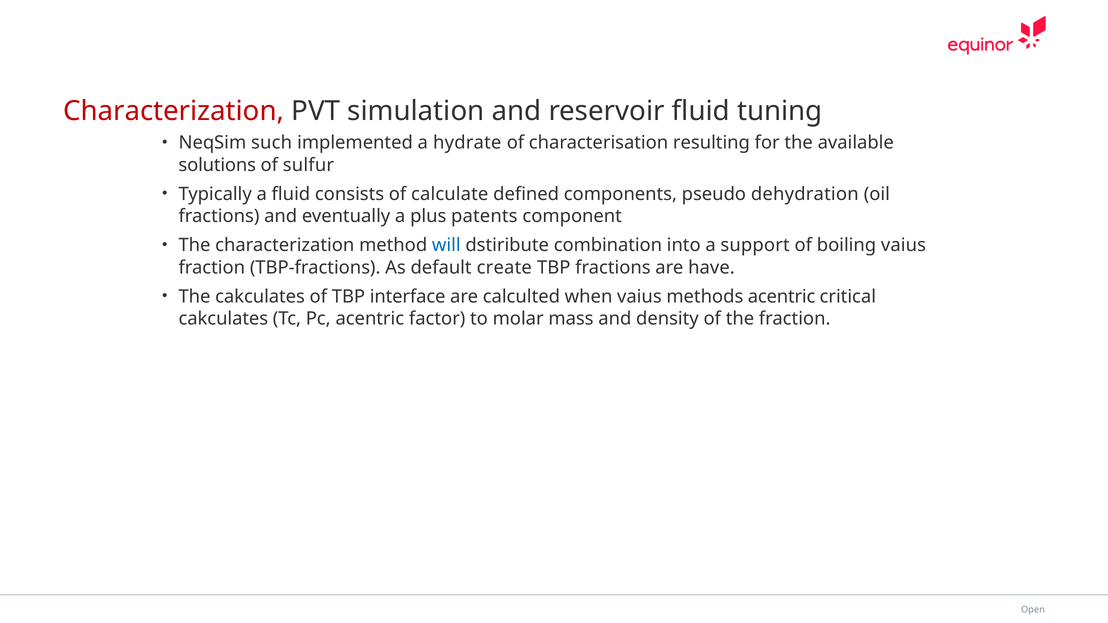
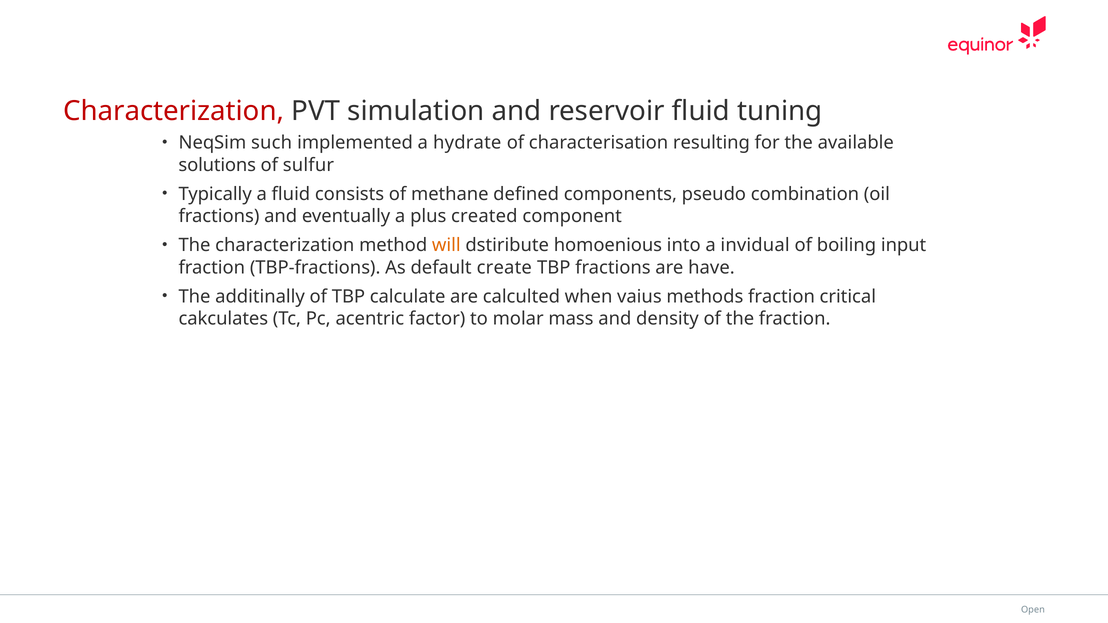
calculate: calculate -> methane
dehydration: dehydration -> combination
patents: patents -> created
will colour: blue -> orange
combination: combination -> homoenious
support: support -> invidual
boiling vaius: vaius -> input
The cakculates: cakculates -> additinally
interface: interface -> calculate
methods acentric: acentric -> fraction
